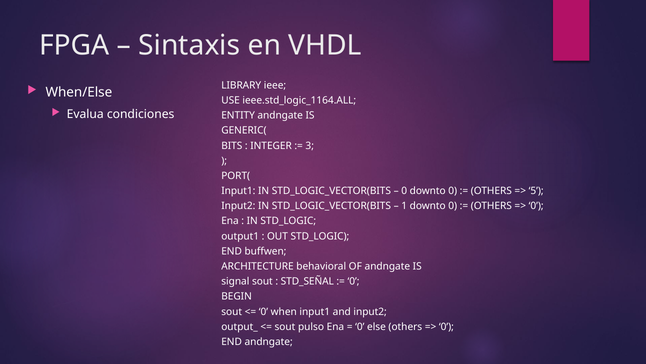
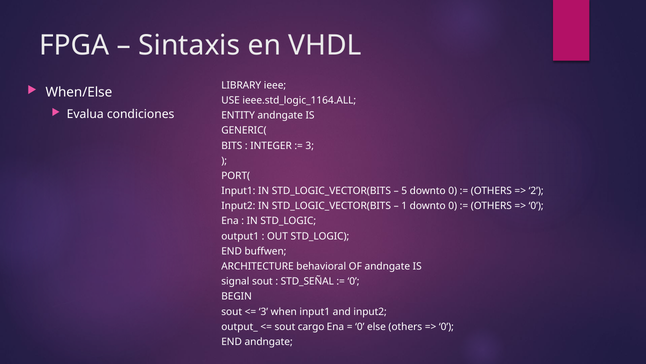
0 at (404, 191): 0 -> 5
5: 5 -> 2
0 at (263, 311): 0 -> 3
pulso: pulso -> cargo
